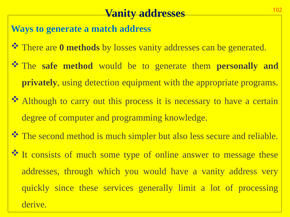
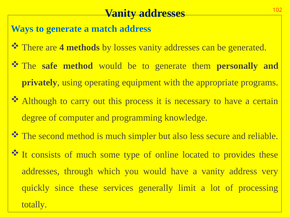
0: 0 -> 4
detection: detection -> operating
answer: answer -> located
message: message -> provides
derive: derive -> totally
